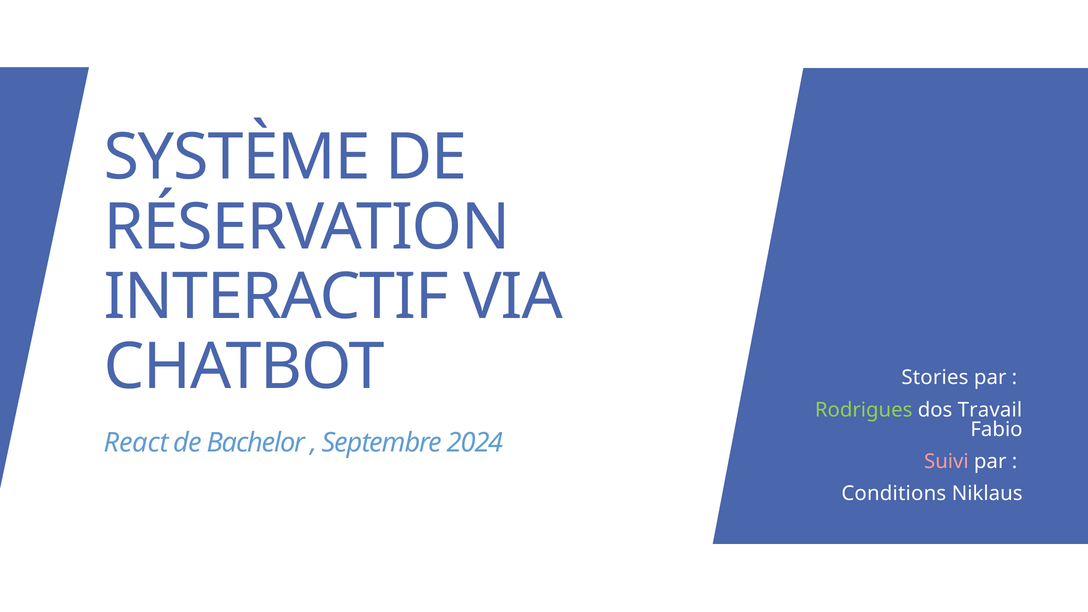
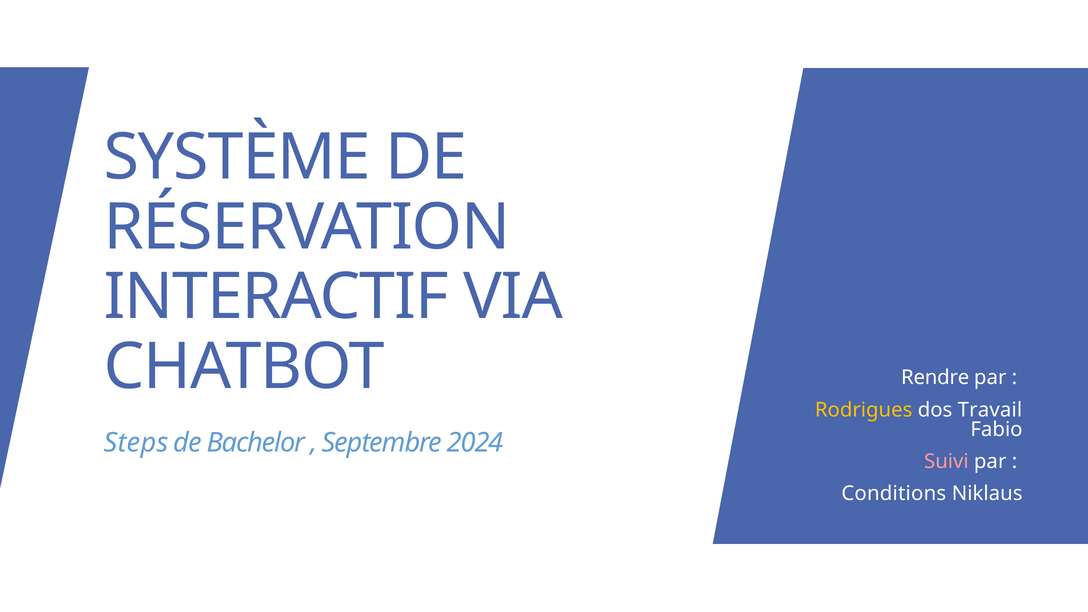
Stories: Stories -> Rendre
Rodrigues at (864, 410) colour: light green -> yellow
React: React -> Steps
